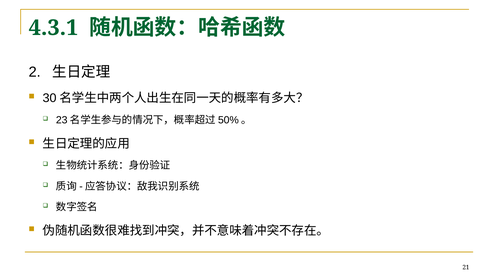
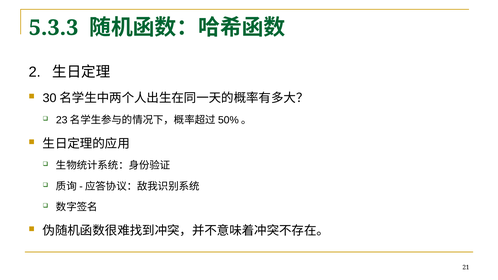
4.3.1: 4.3.1 -> 5.3.3
